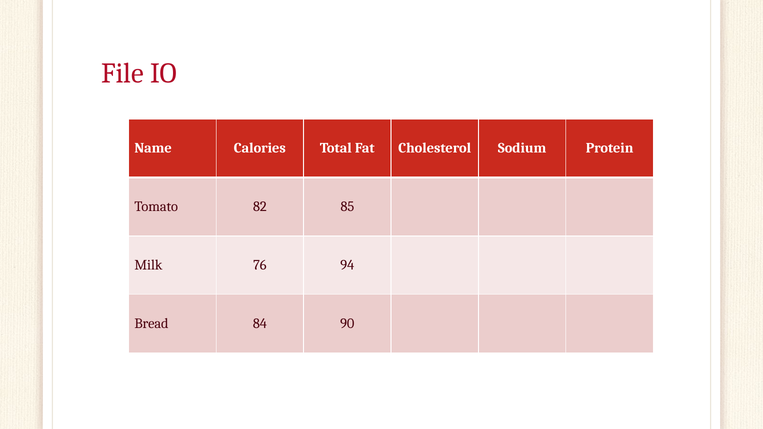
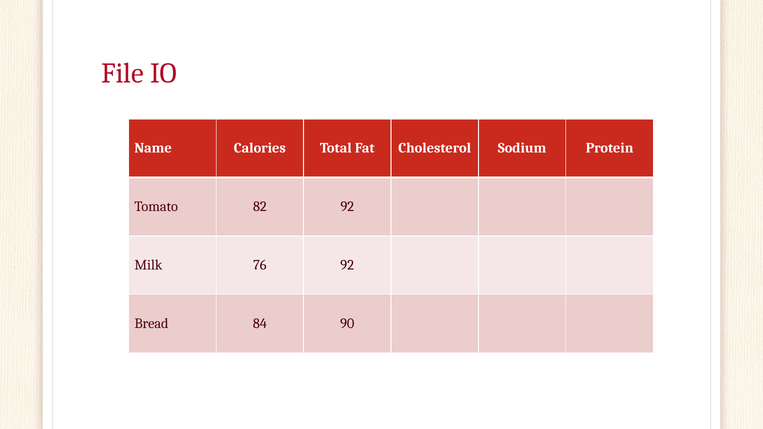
82 85: 85 -> 92
76 94: 94 -> 92
